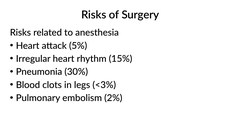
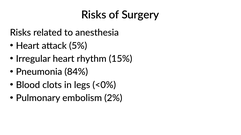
30%: 30% -> 84%
<3%: <3% -> <0%
